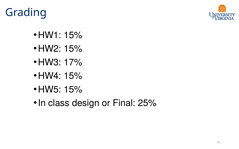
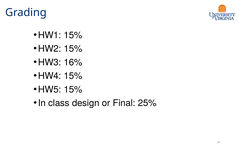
17%: 17% -> 16%
